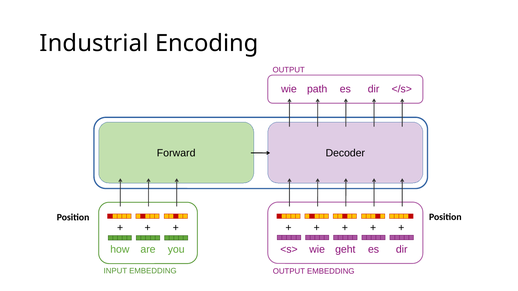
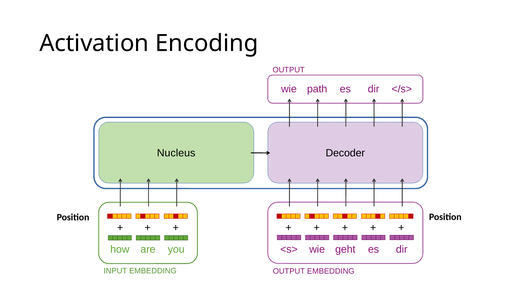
Industrial: Industrial -> Activation
Forward: Forward -> Nucleus
